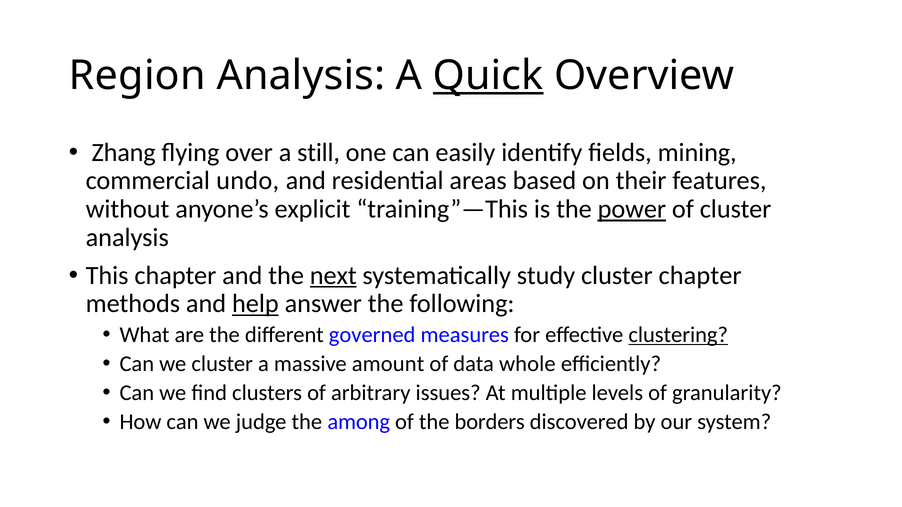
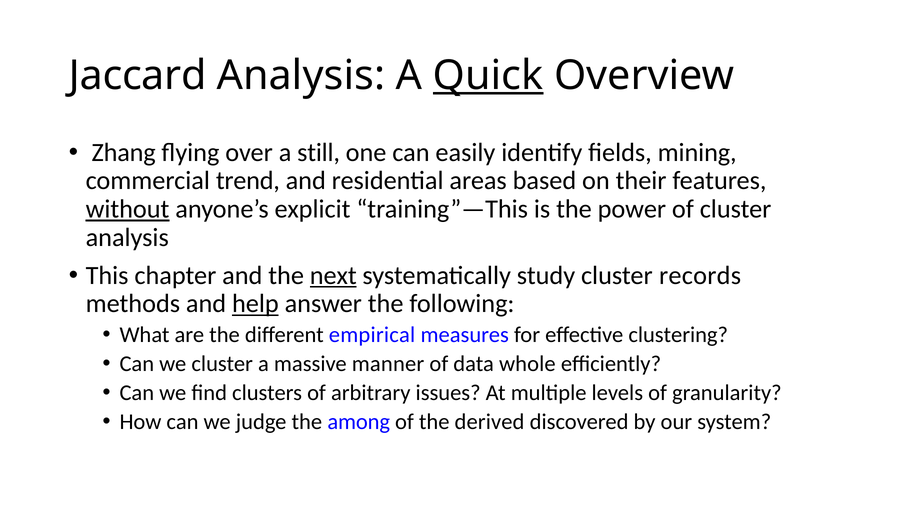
Region: Region -> Jaccard
undo: undo -> trend
without underline: none -> present
power underline: present -> none
cluster chapter: chapter -> records
governed: governed -> empirical
clustering underline: present -> none
amount: amount -> manner
borders: borders -> derived
